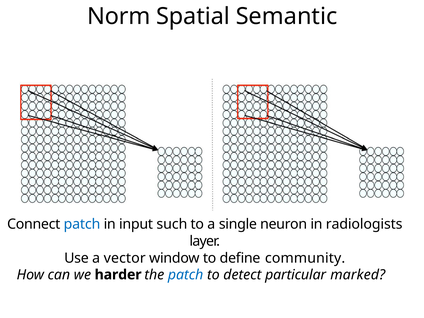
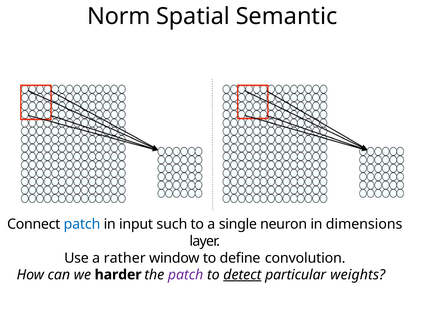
radiologists: radiologists -> dimensions
vector: vector -> rather
community: community -> convolution
patch at (186, 275) colour: blue -> purple
detect underline: none -> present
marked: marked -> weights
